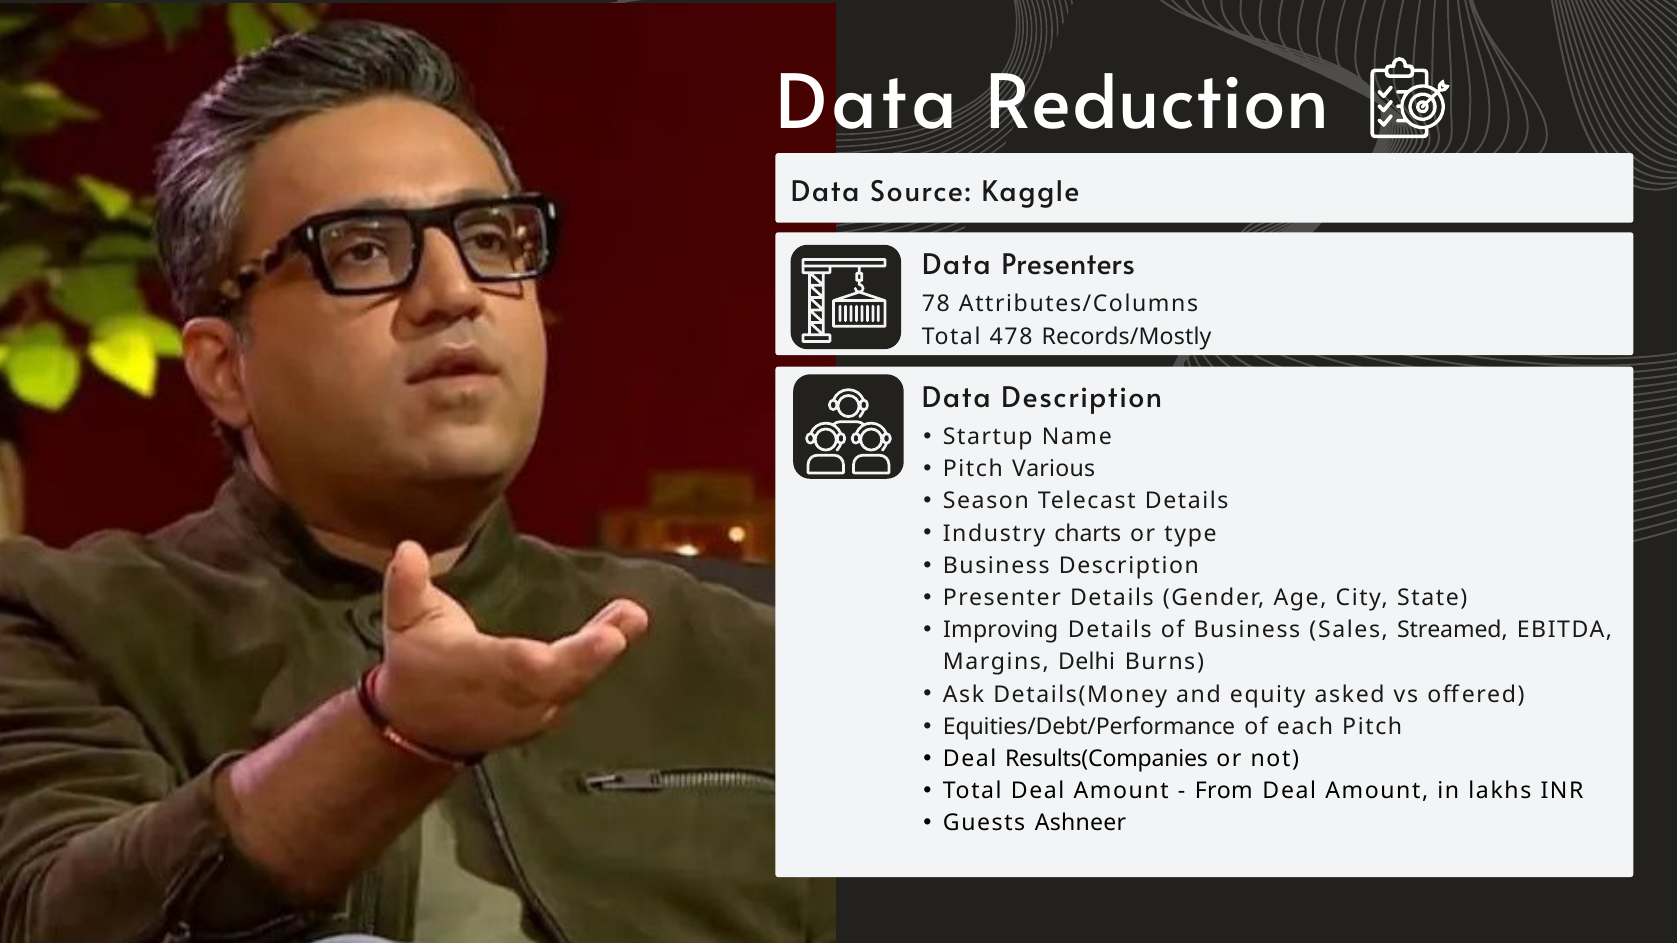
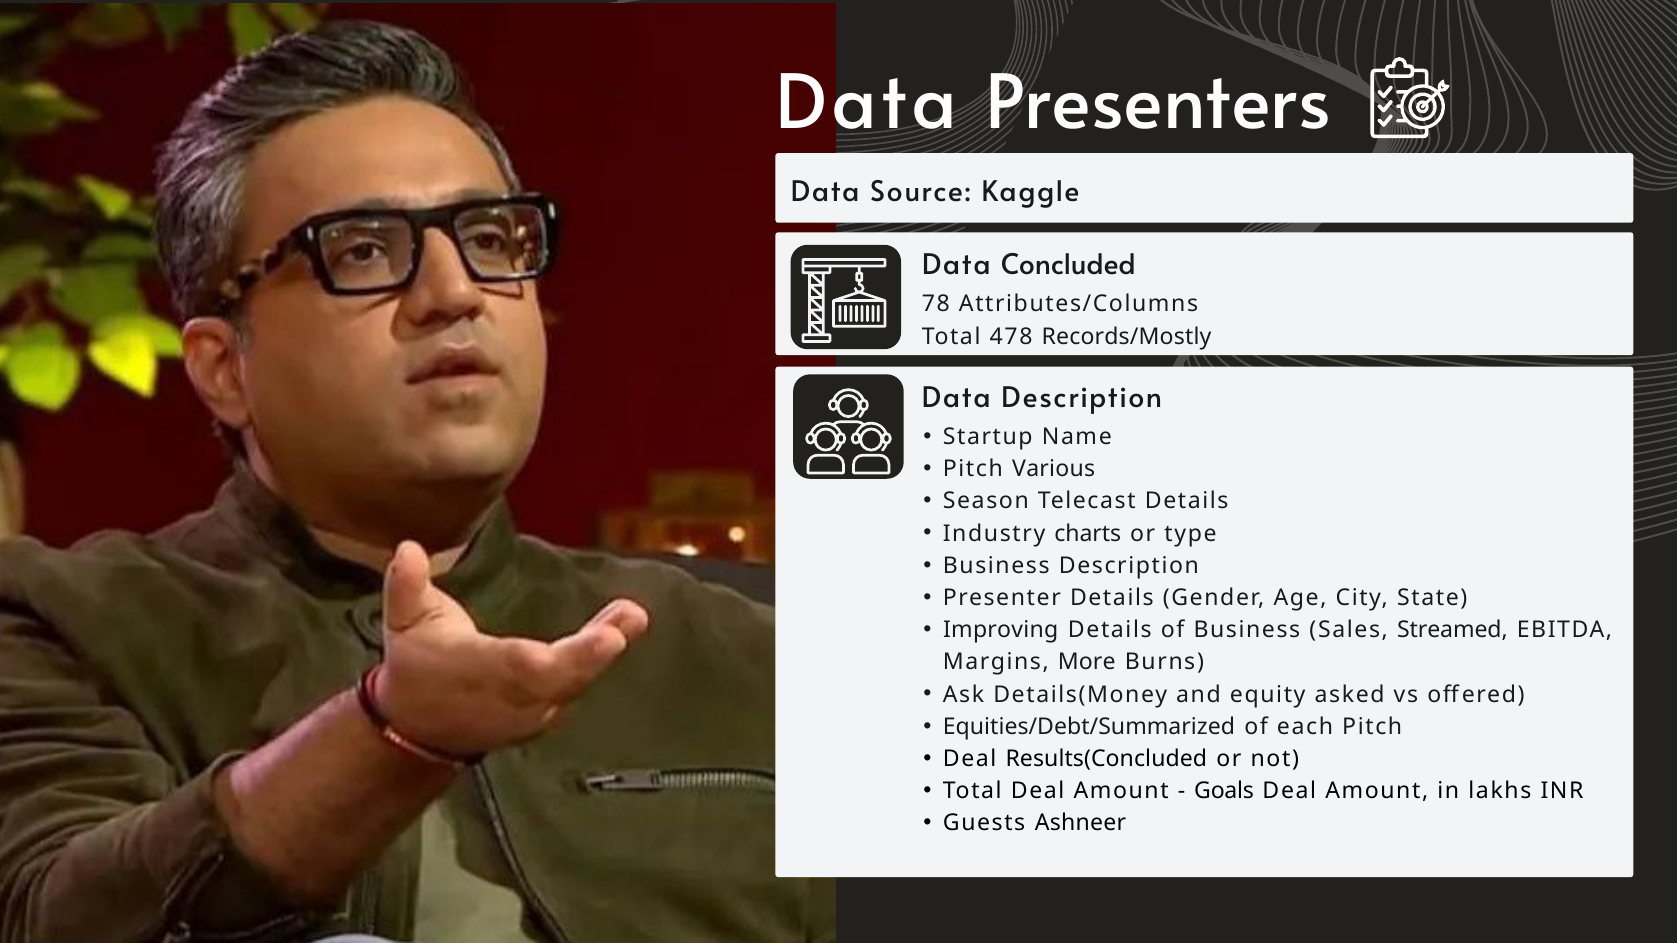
Reduction: Reduction -> Presenters
Presenters: Presenters -> Concluded
Delhi: Delhi -> More
Equities/Debt/Performance: Equities/Debt/Performance -> Equities/Debt/Summarized
Results(Companies: Results(Companies -> Results(Concluded
From: From -> Goals
